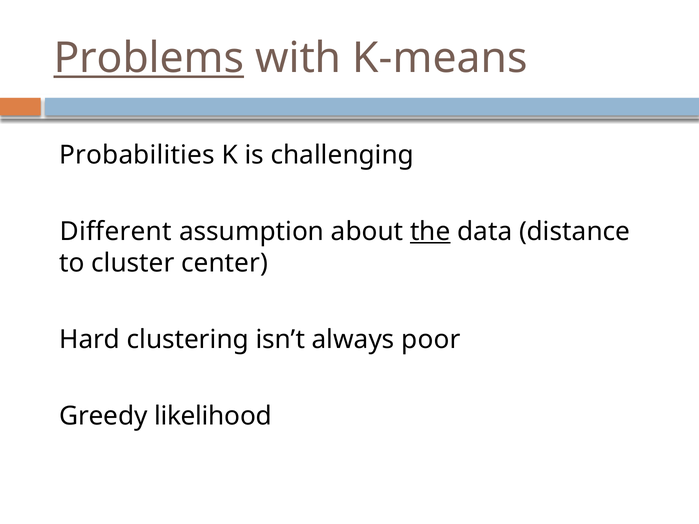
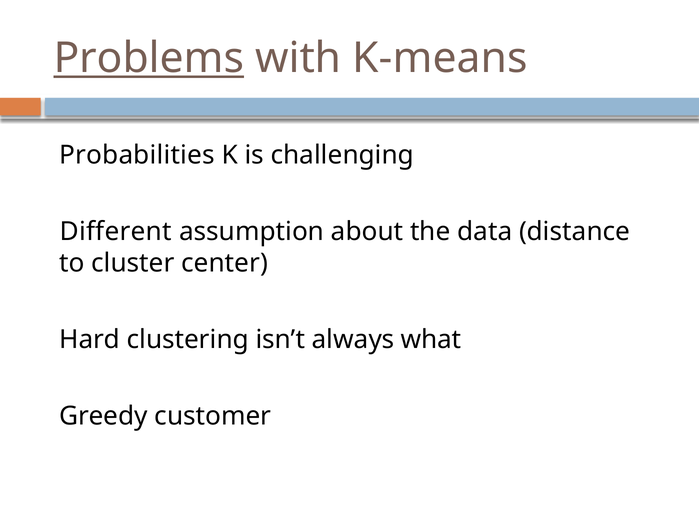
the underline: present -> none
poor: poor -> what
likelihood: likelihood -> customer
